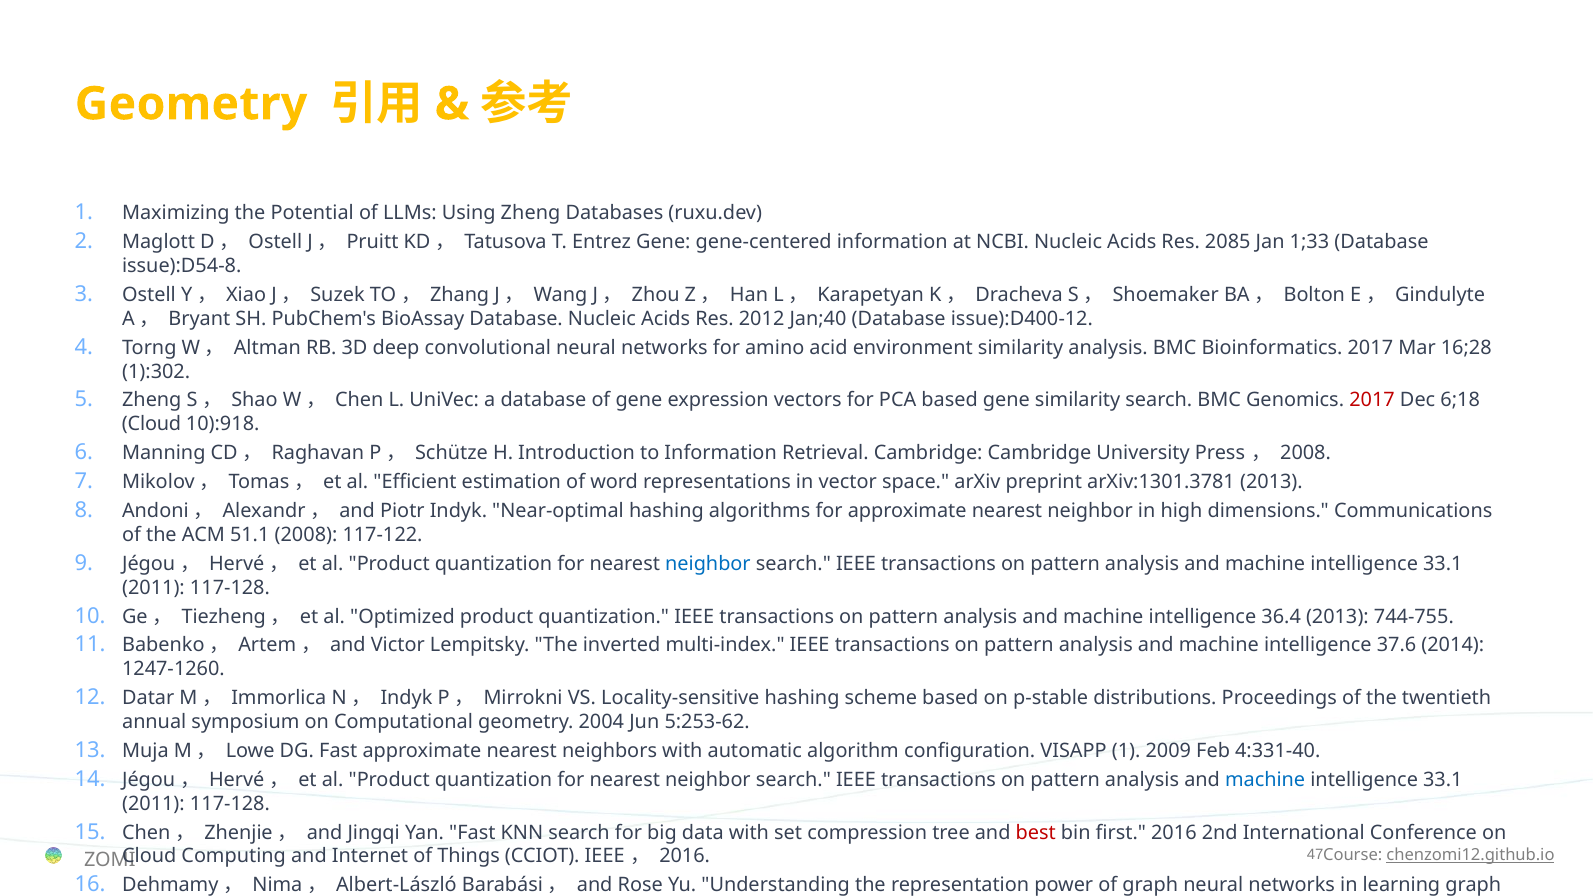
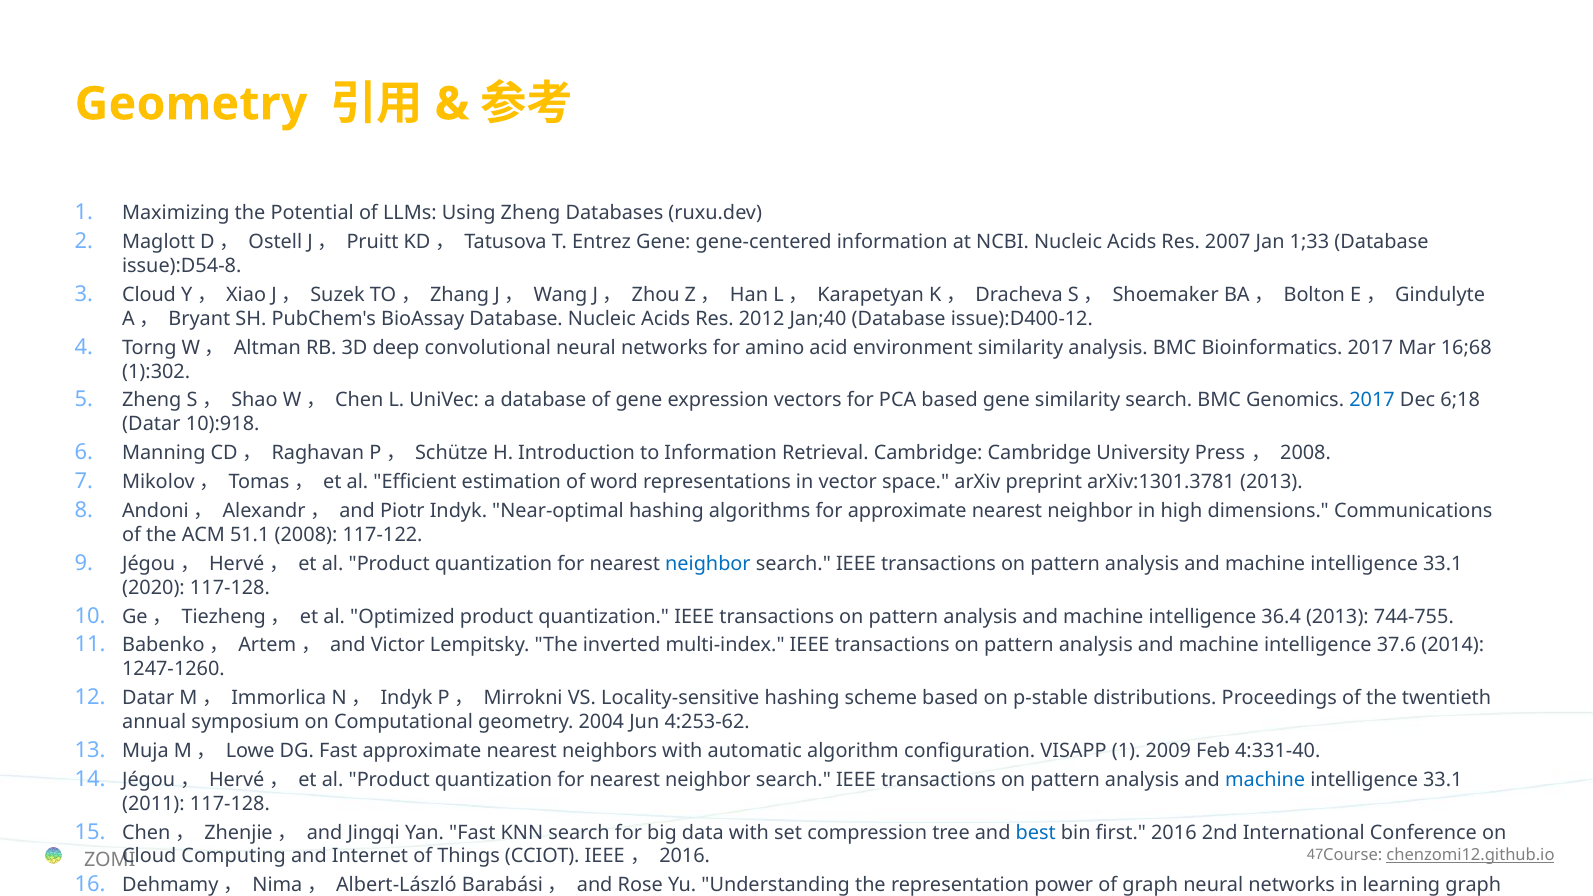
2085: 2085 -> 2007
Ostell at (149, 295): Ostell -> Cloud
16;28: 16;28 -> 16;68
2017 at (1372, 400) colour: red -> blue
Cloud at (152, 424): Cloud -> Datar
2011 at (153, 587): 2011 -> 2020
5:253-62: 5:253-62 -> 4:253-62
best colour: red -> blue
